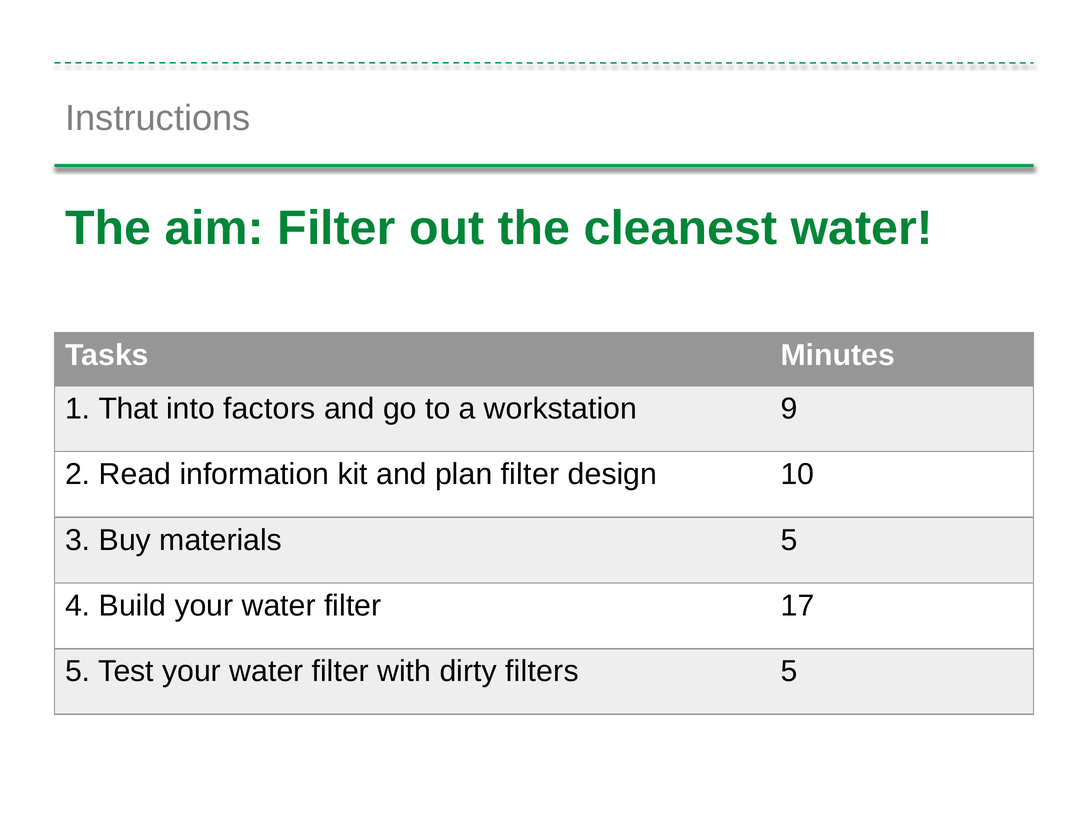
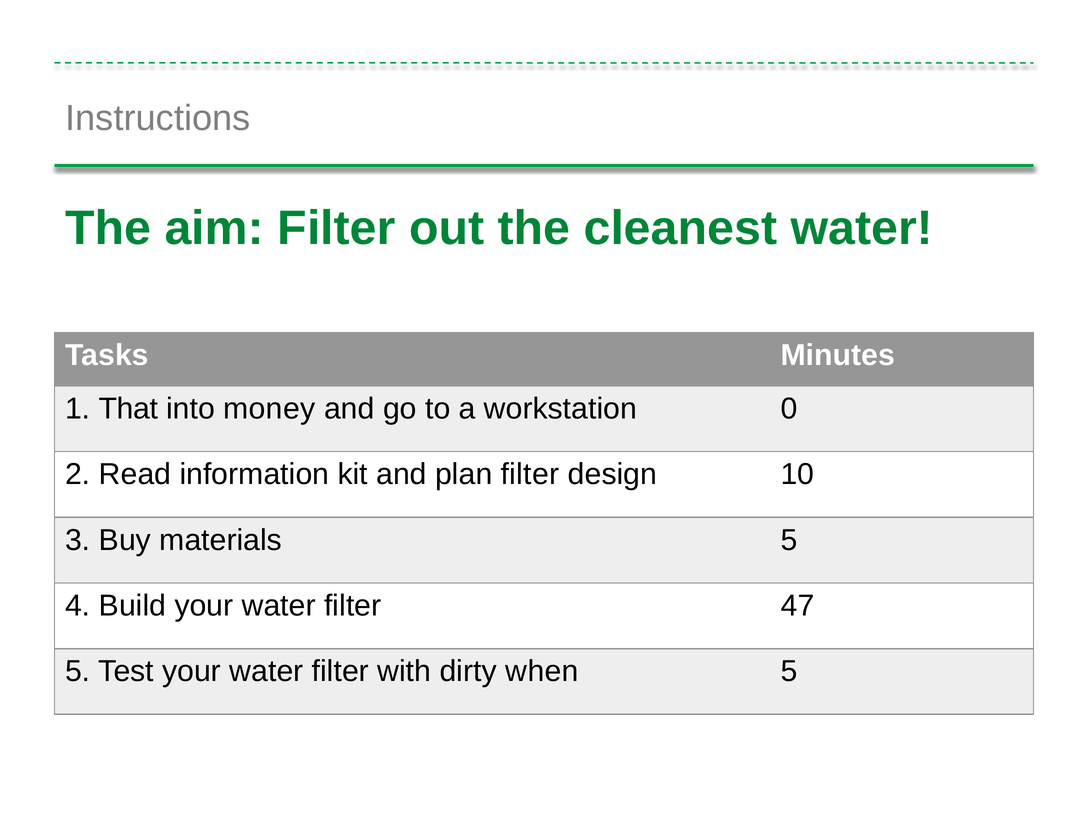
factors: factors -> money
9: 9 -> 0
17: 17 -> 47
filters: filters -> when
